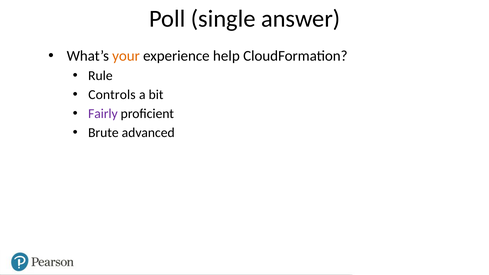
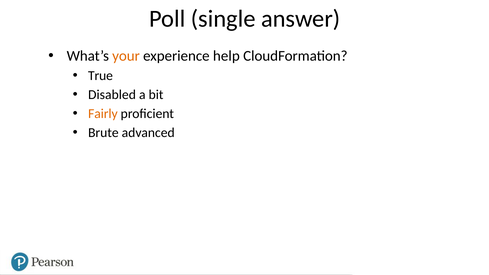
Rule: Rule -> True
Controls: Controls -> Disabled
Fairly colour: purple -> orange
